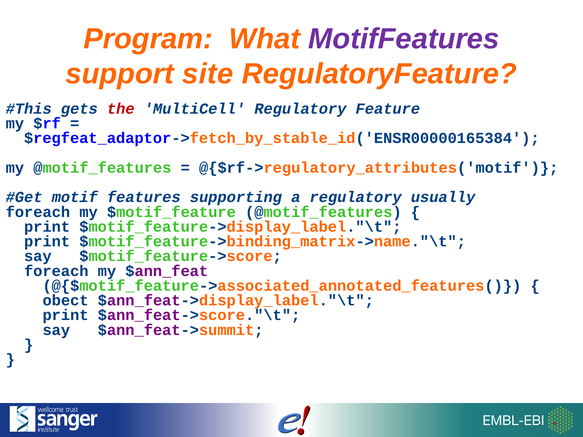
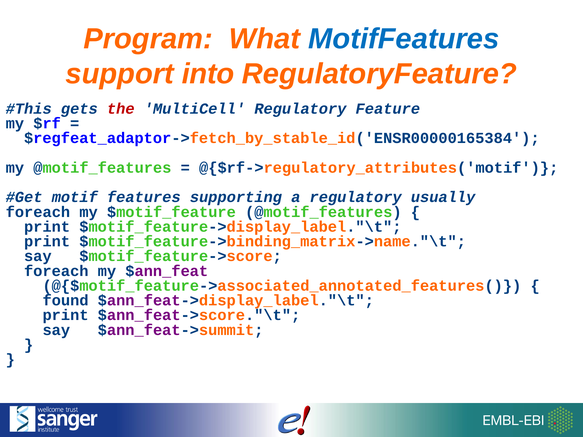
MotifFeatures colour: purple -> blue
site: site -> into
obect: obect -> found
